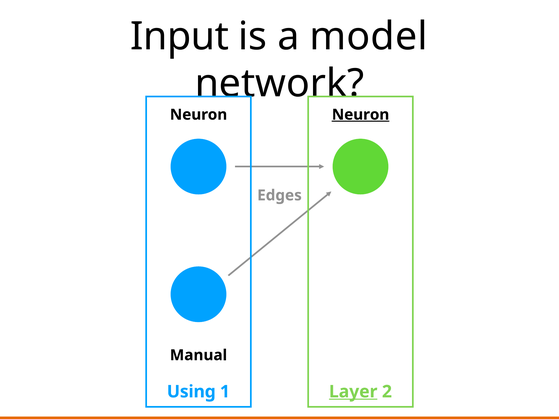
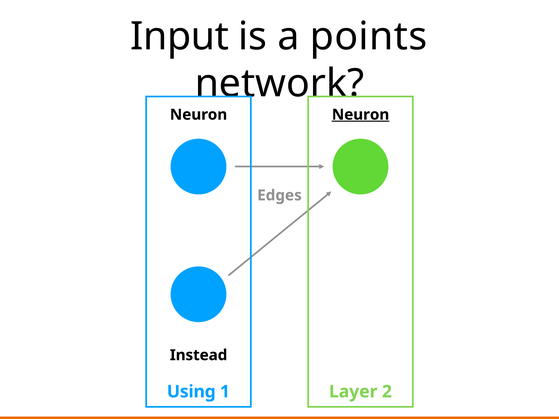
model: model -> points
Manual: Manual -> Instead
Layer underline: present -> none
